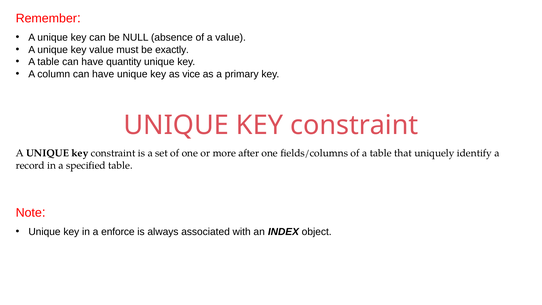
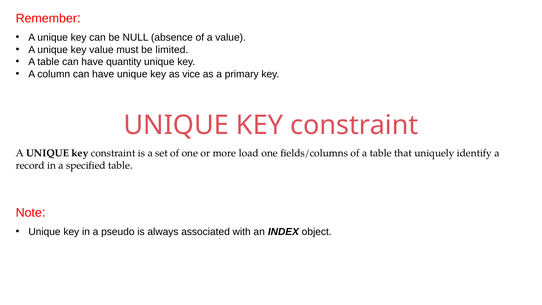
exactly: exactly -> limited
after: after -> load
enforce: enforce -> pseudo
